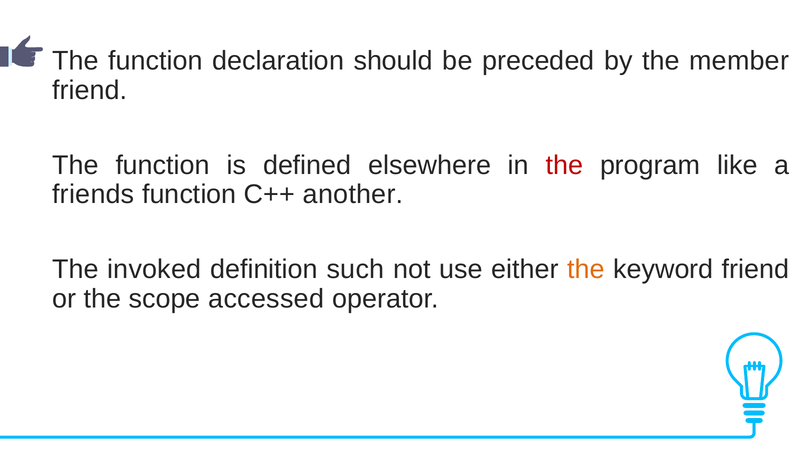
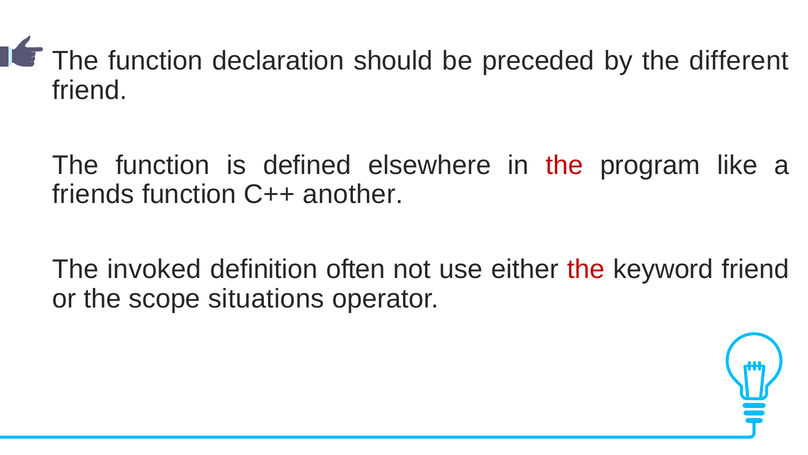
member: member -> different
such: such -> often
the at (586, 269) colour: orange -> red
accessed: accessed -> situations
